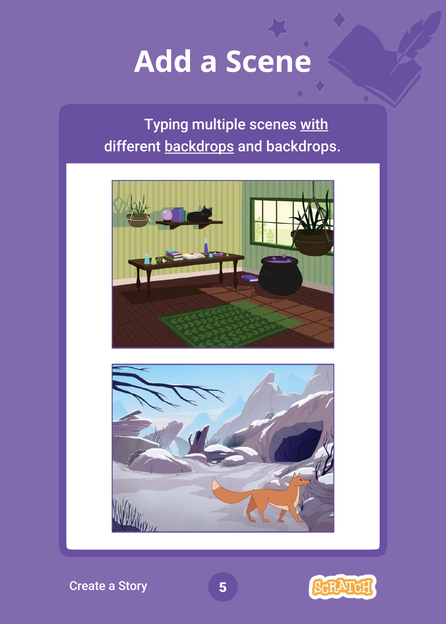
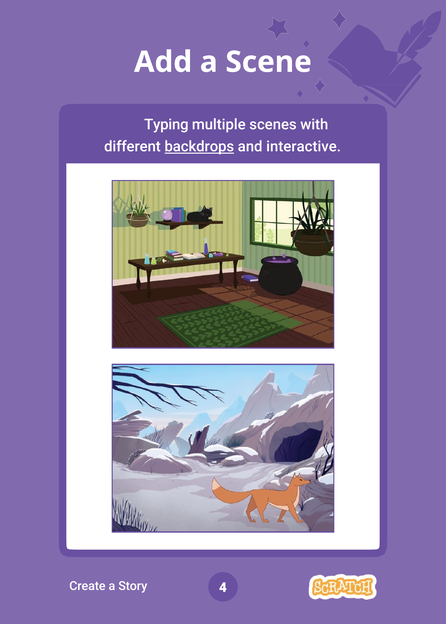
with underline: present -> none
and backdrops: backdrops -> interactive
5: 5 -> 4
